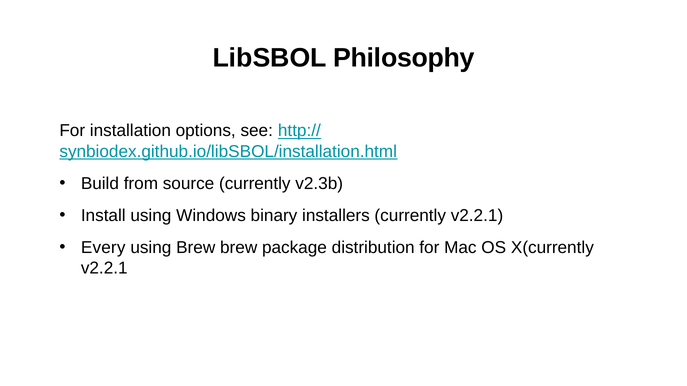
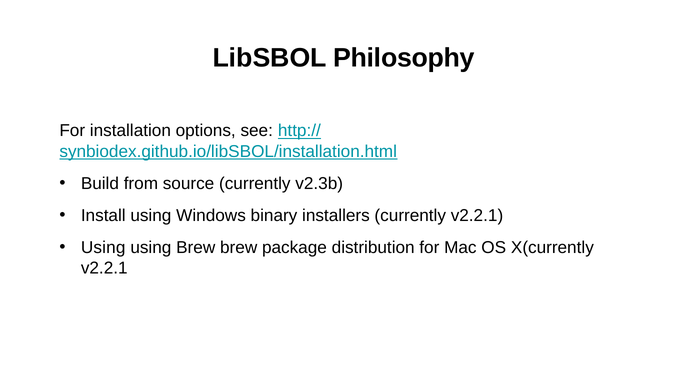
Every at (103, 248): Every -> Using
